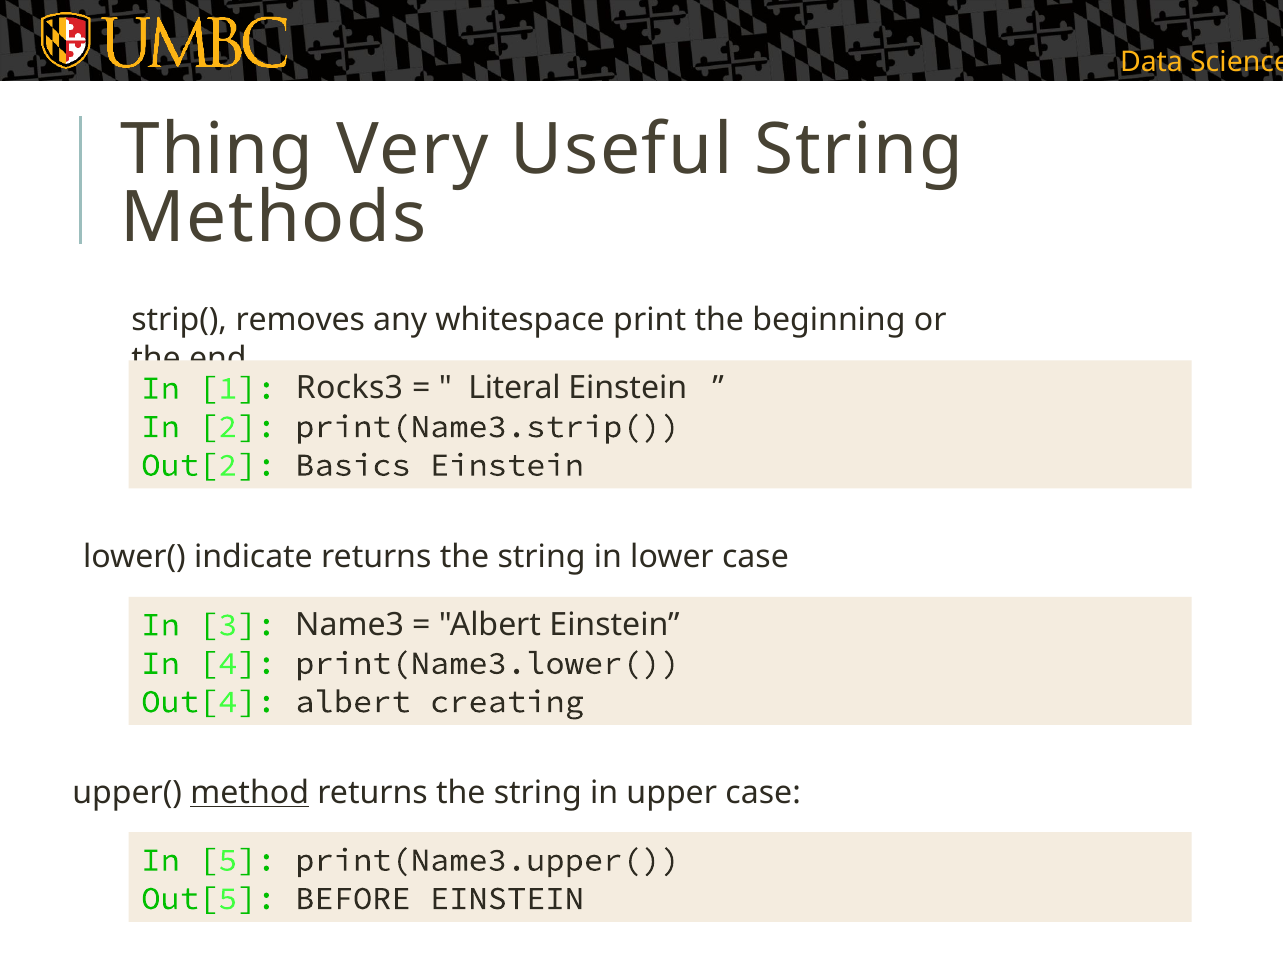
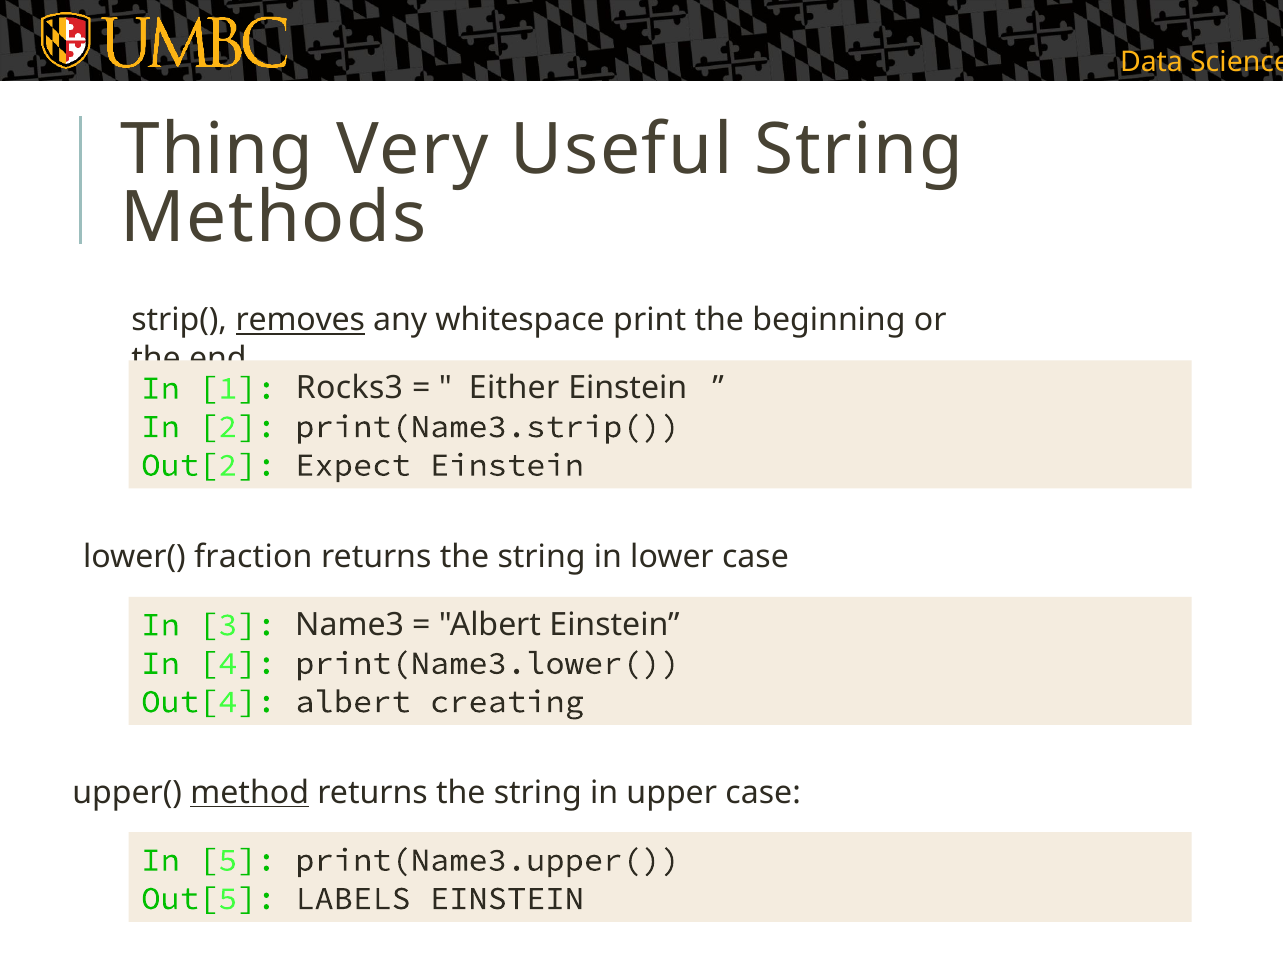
removes underline: none -> present
Literal: Literal -> Either
Basics: Basics -> Expect
indicate: indicate -> fraction
BEFORE: BEFORE -> LABELS
